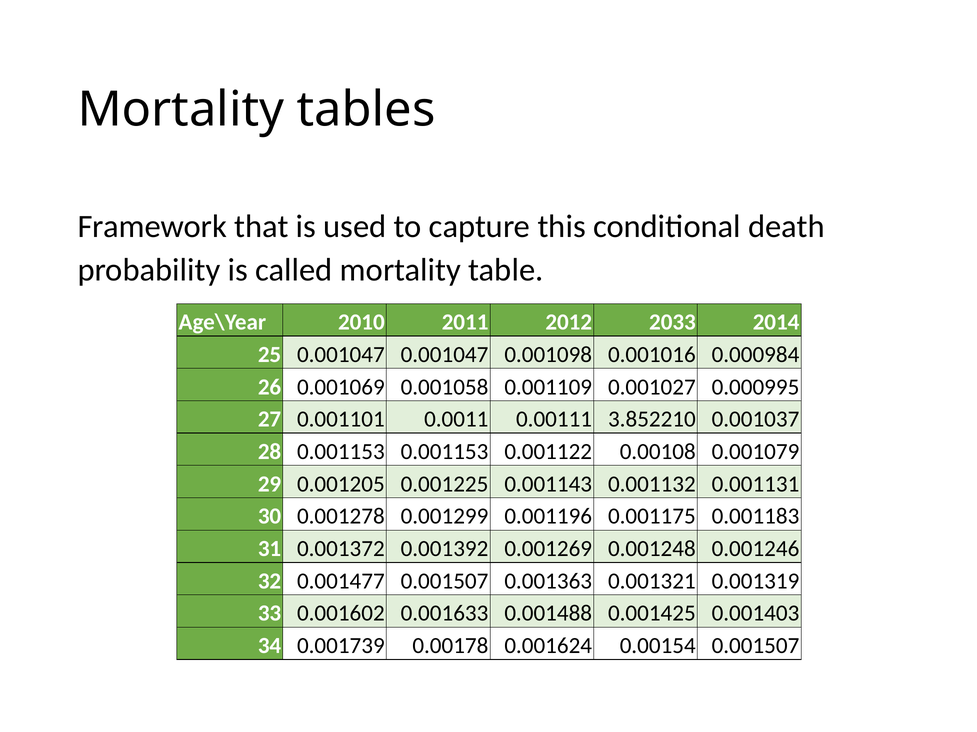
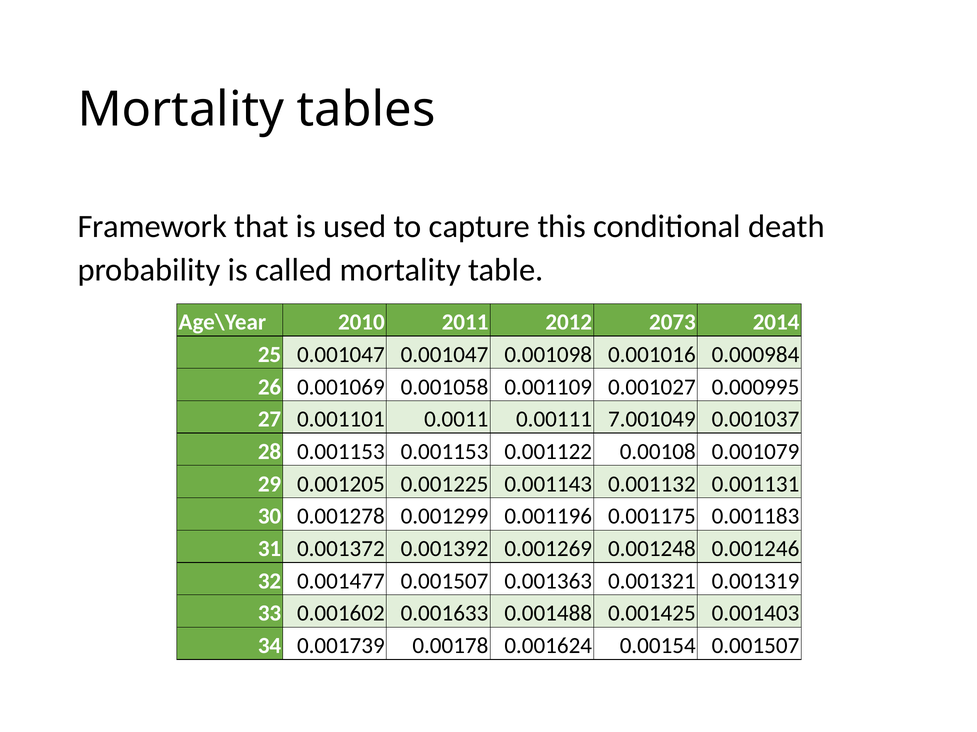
2033: 2033 -> 2073
3.852210: 3.852210 -> 7.001049
